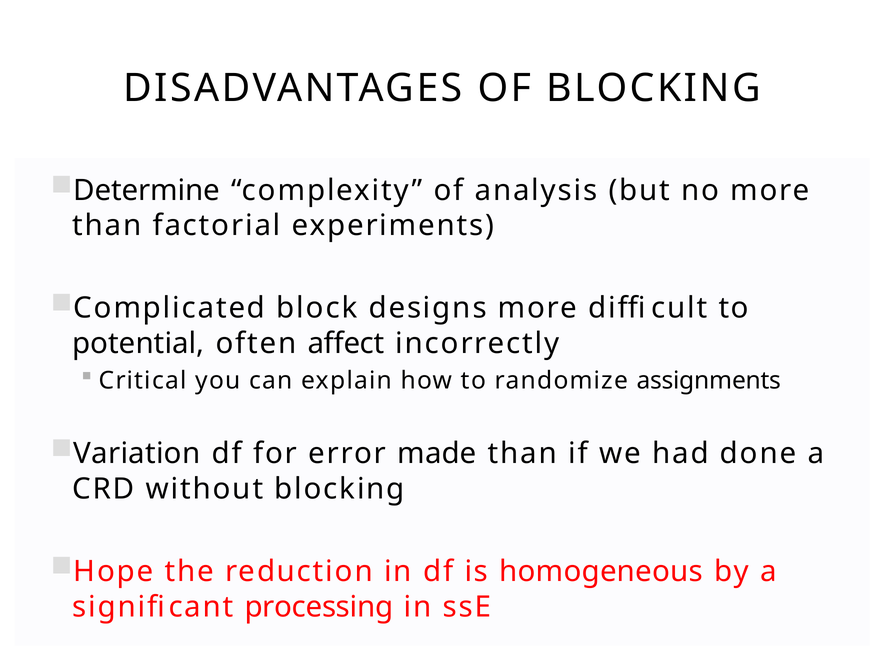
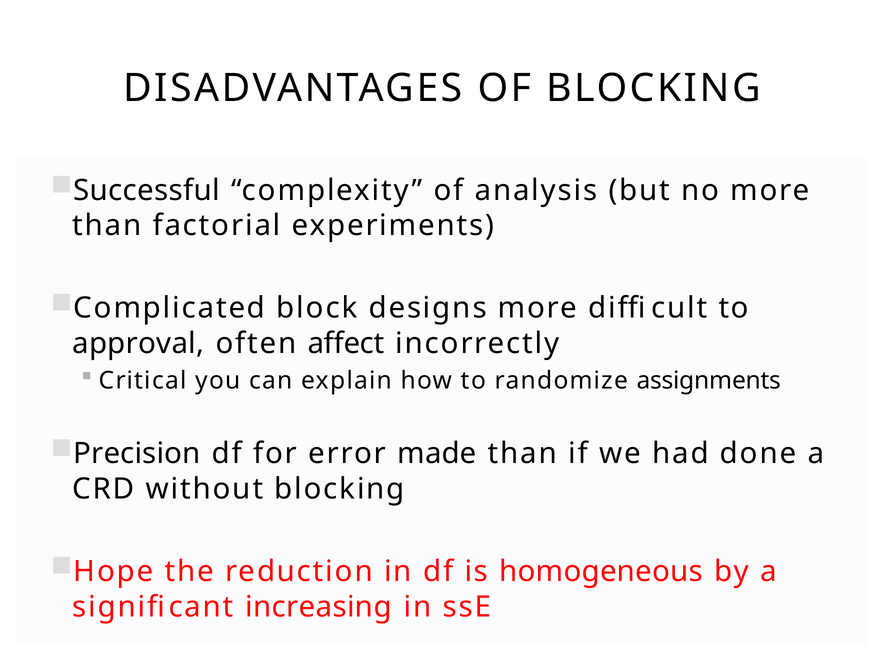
Determine: Determine -> Successful
potential: potential -> approval
Variation: Variation -> Precision
processing: processing -> increasing
